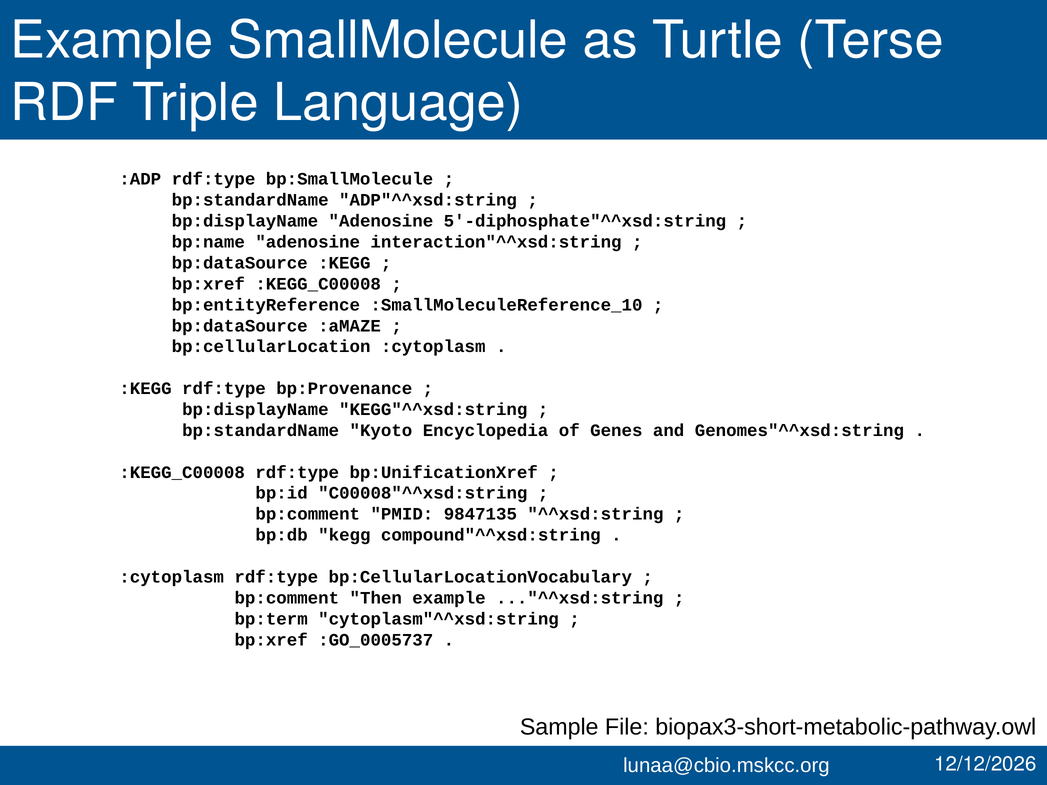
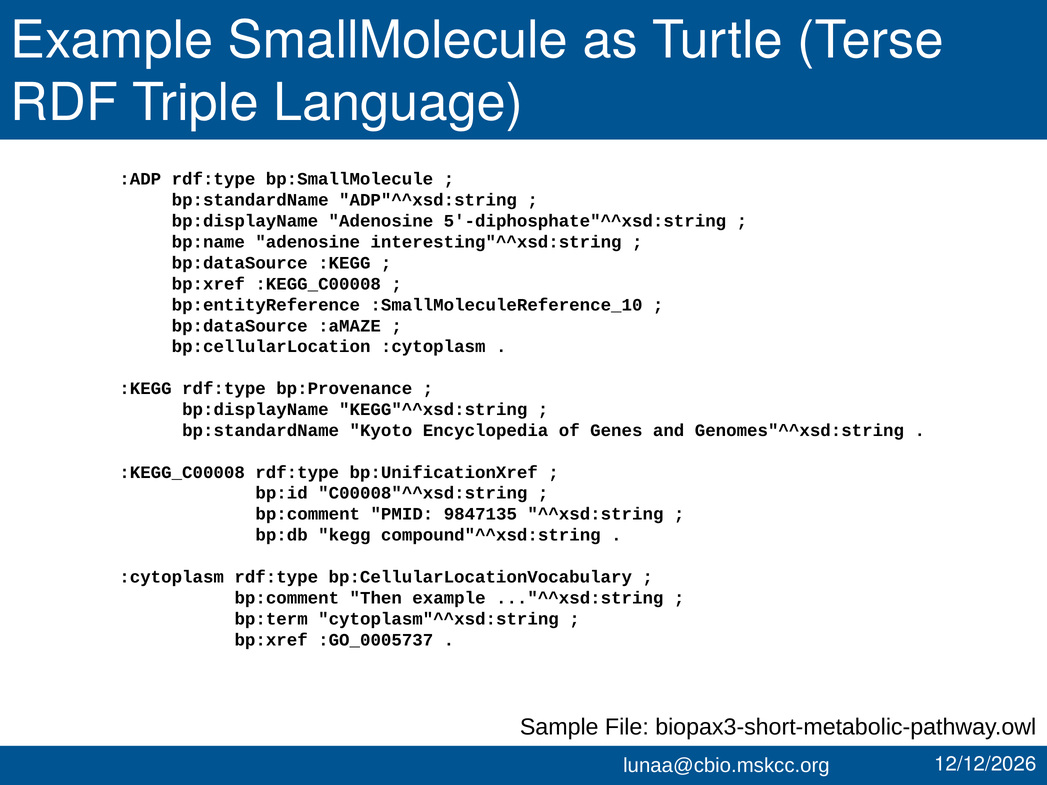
interaction"^^xsd:string: interaction"^^xsd:string -> interesting"^^xsd:string
